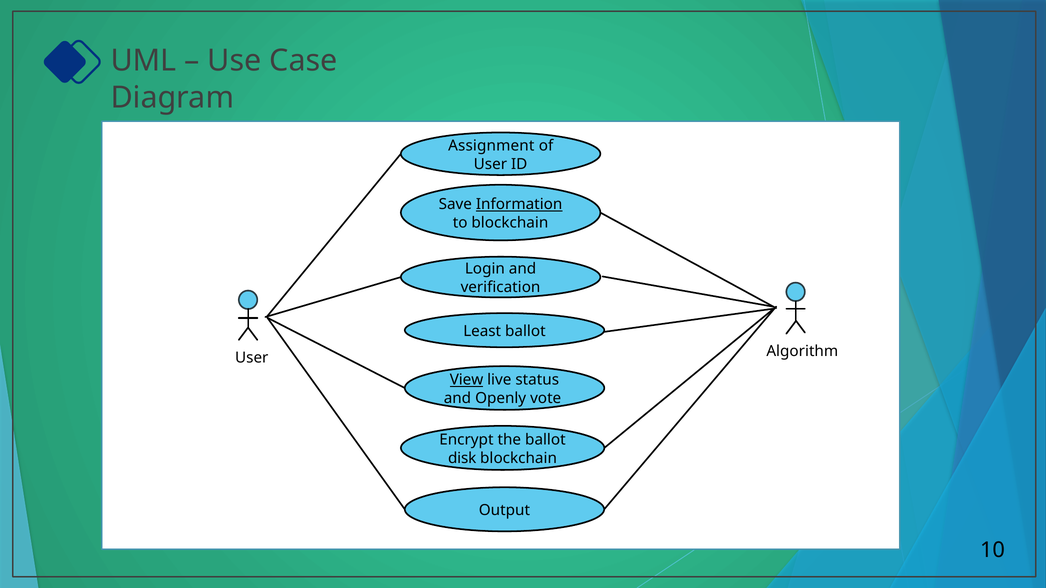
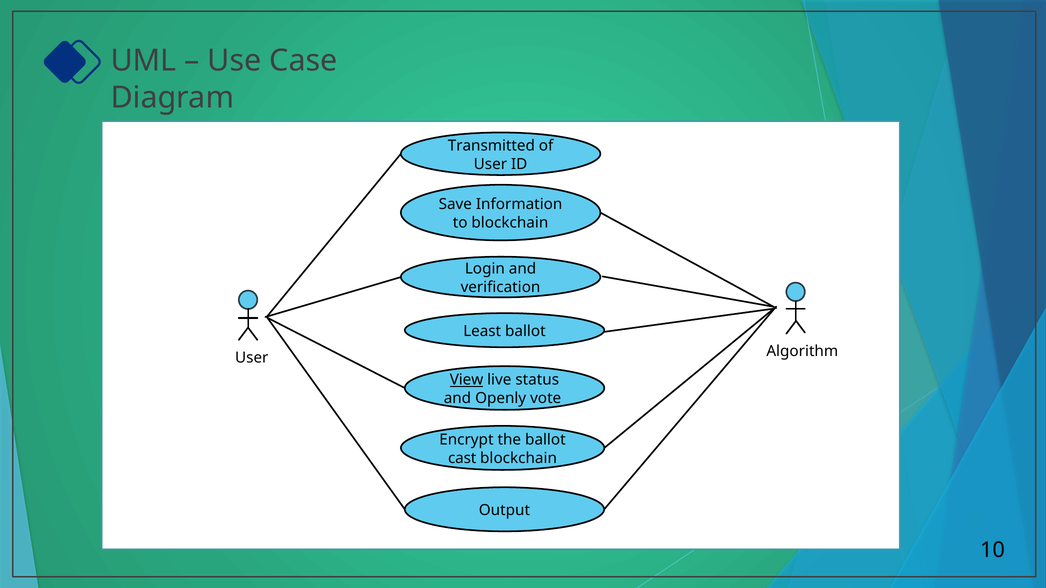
Assignment: Assignment -> Transmitted
Information underline: present -> none
disk: disk -> cast
